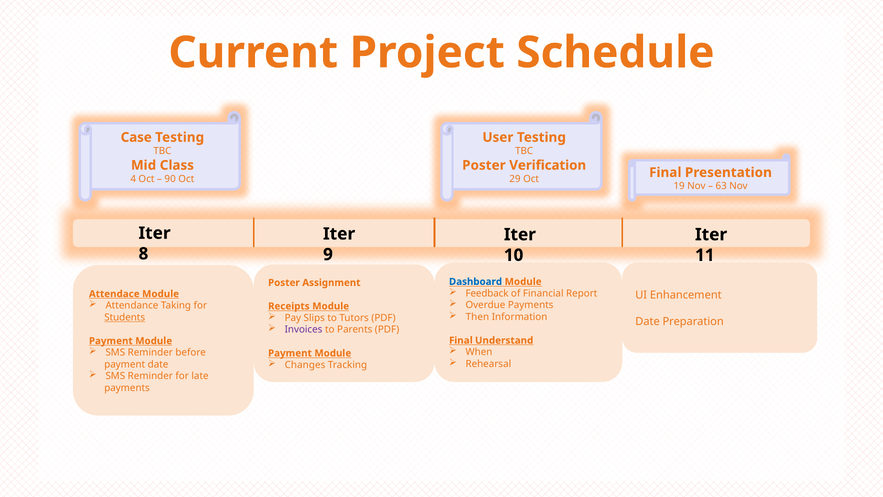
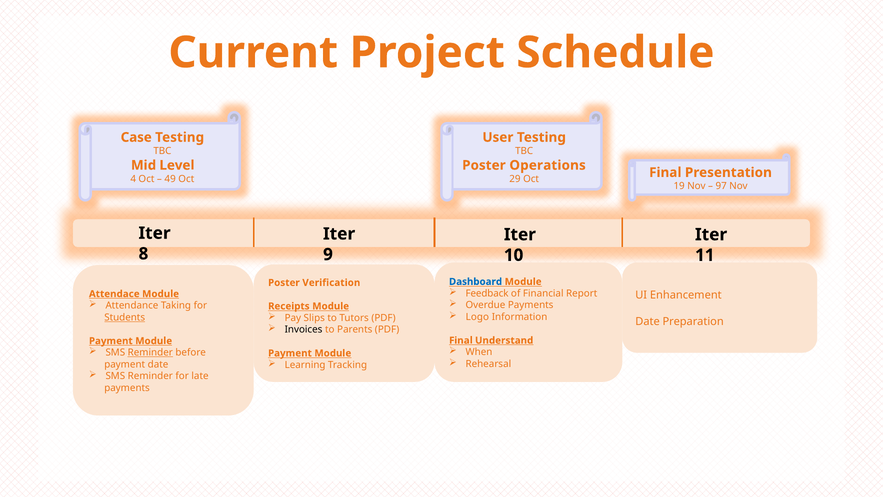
Class: Class -> Level
Verification: Verification -> Operations
90: 90 -> 49
63: 63 -> 97
Assignment: Assignment -> Verification
Then: Then -> Logo
Invoices colour: purple -> black
Reminder at (150, 353) underline: none -> present
Changes: Changes -> Learning
